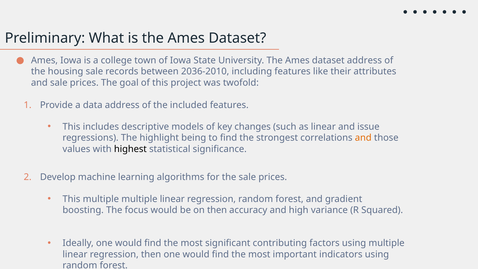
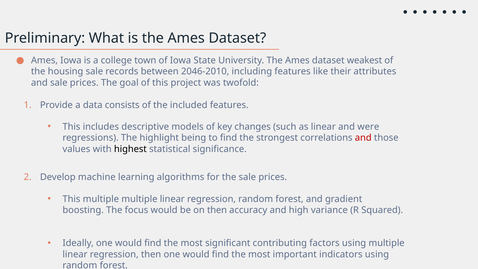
dataset address: address -> weakest
2036-2010: 2036-2010 -> 2046-2010
data address: address -> consists
issue: issue -> were
and at (363, 138) colour: orange -> red
